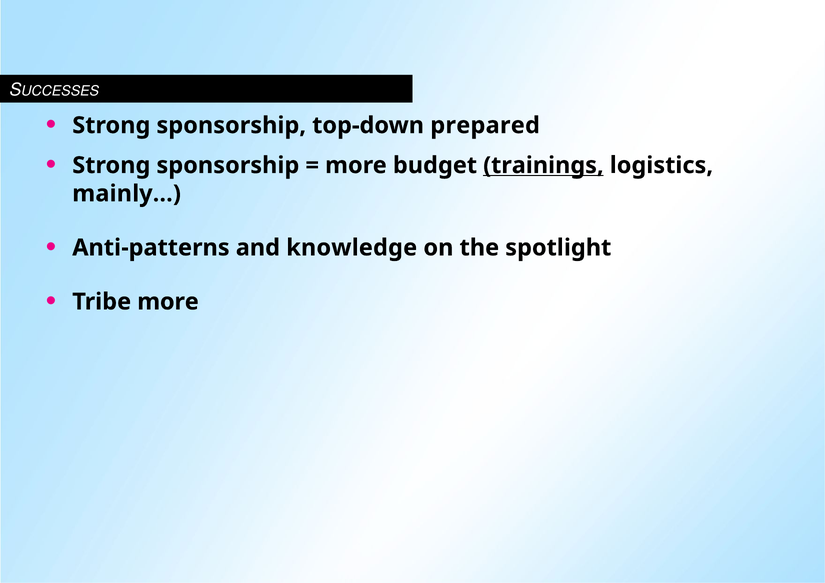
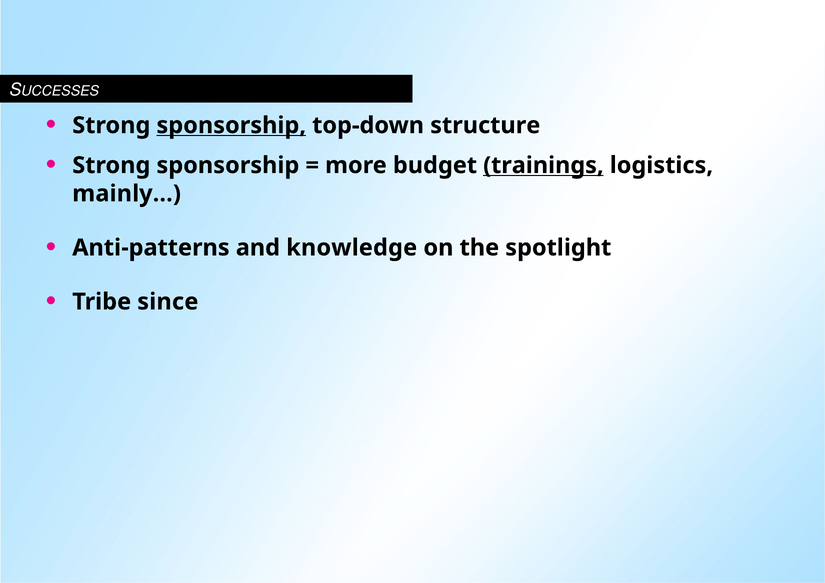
sponsorship at (231, 126) underline: none -> present
prepared: prepared -> structure
Tribe more: more -> since
